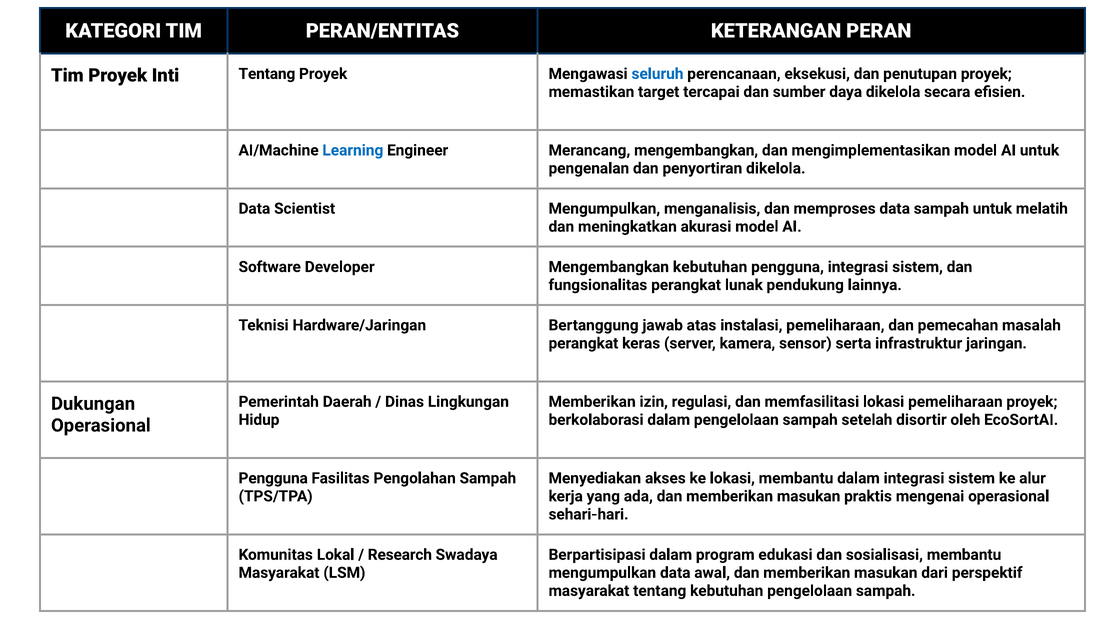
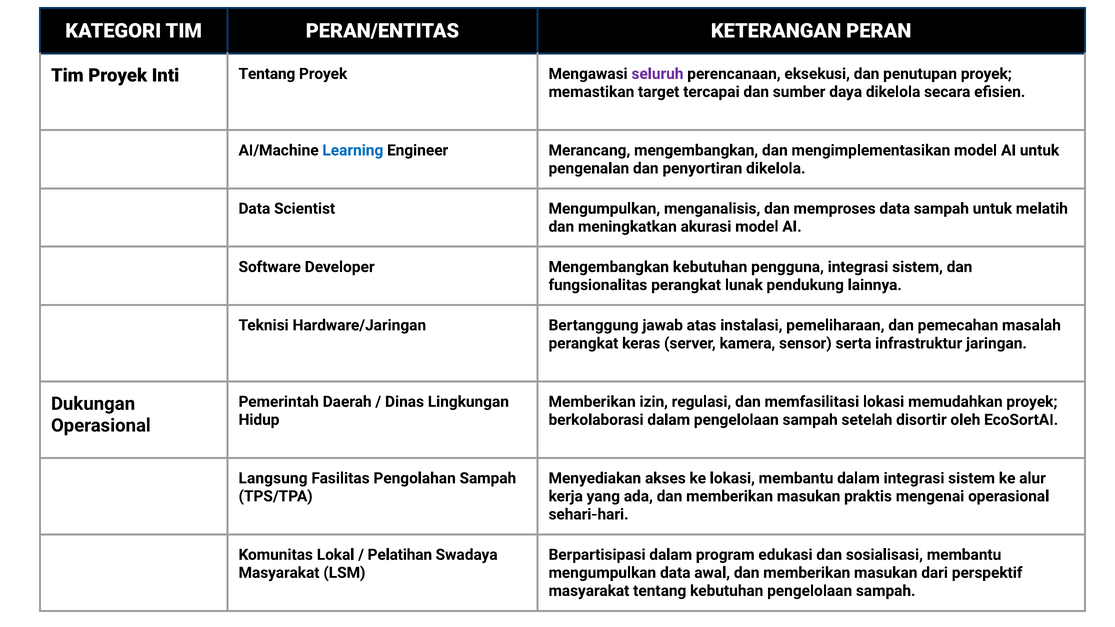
seluruh colour: blue -> purple
lokasi pemeliharaan: pemeliharaan -> memudahkan
Pengguna at (273, 478): Pengguna -> Langsung
Research: Research -> Pelatihan
